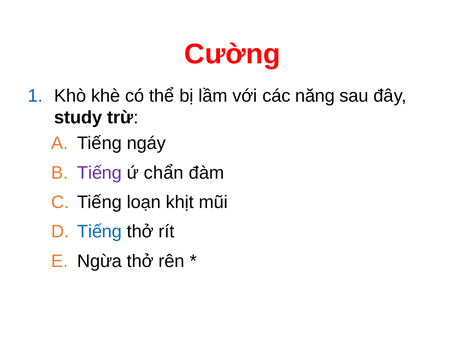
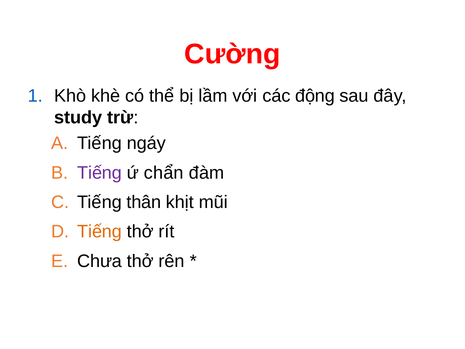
năng: năng -> động
loạn: loạn -> thân
Tiếng at (100, 231) colour: blue -> orange
Ngừa: Ngừa -> Chưa
